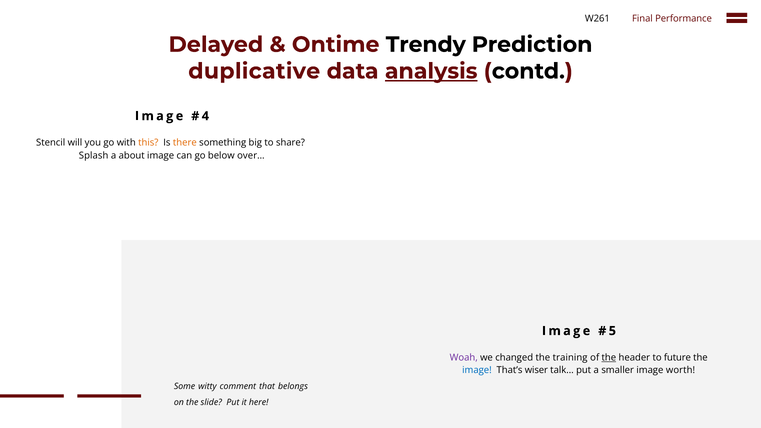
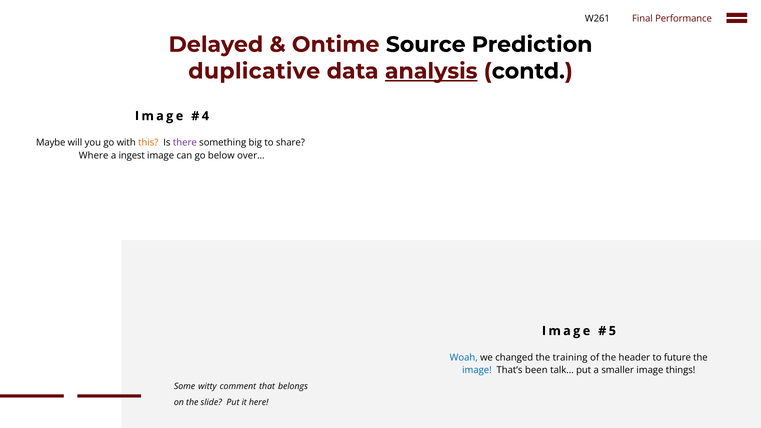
Trendy: Trendy -> Source
Stencil: Stencil -> Maybe
there colour: orange -> purple
Splash: Splash -> Where
about: about -> ingest
Woah colour: purple -> blue
the at (609, 358) underline: present -> none
wiser: wiser -> been
worth: worth -> things
